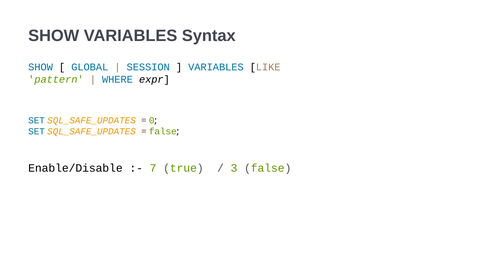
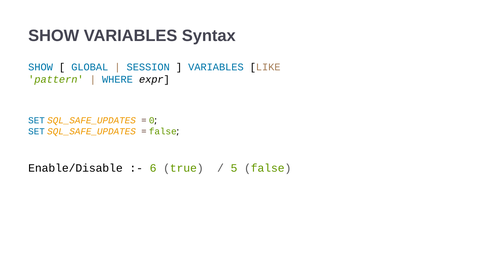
7: 7 -> 6
3: 3 -> 5
